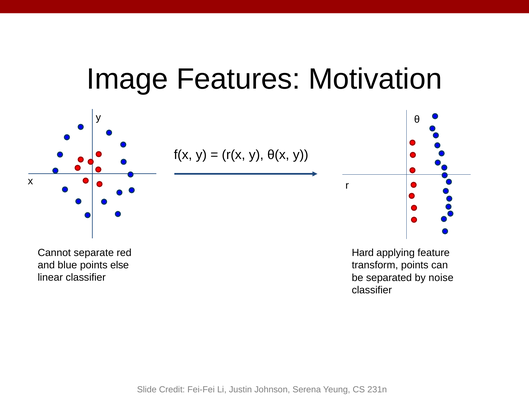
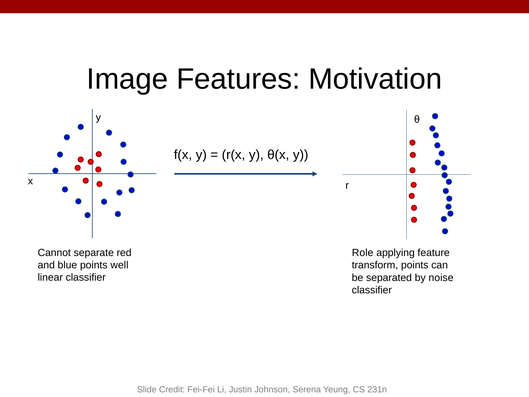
Hard: Hard -> Role
else: else -> well
